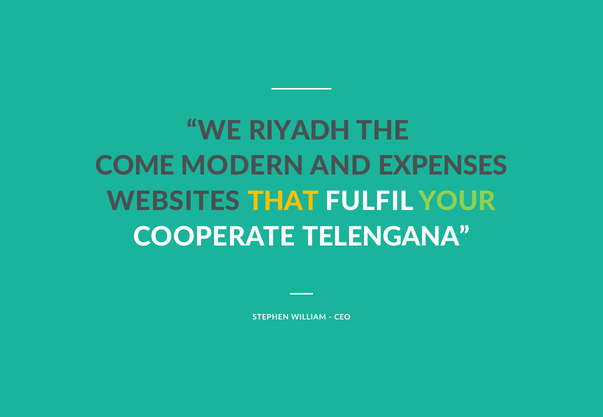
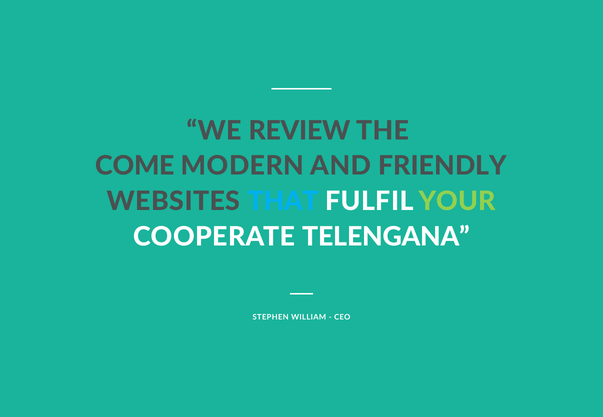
RIYADH: RIYADH -> REVIEW
EXPENSES: EXPENSES -> FRIENDLY
THAT colour: yellow -> light blue
